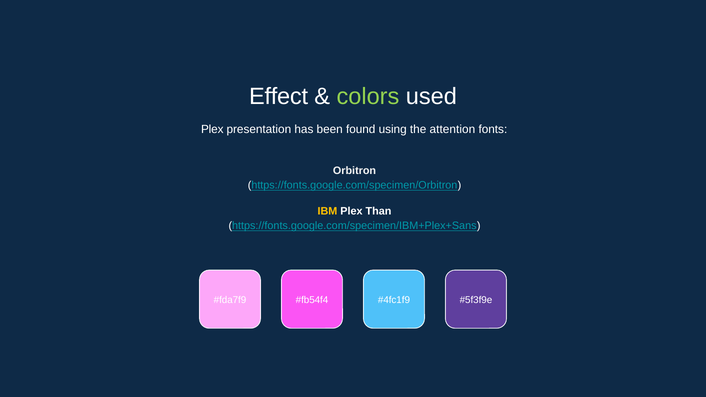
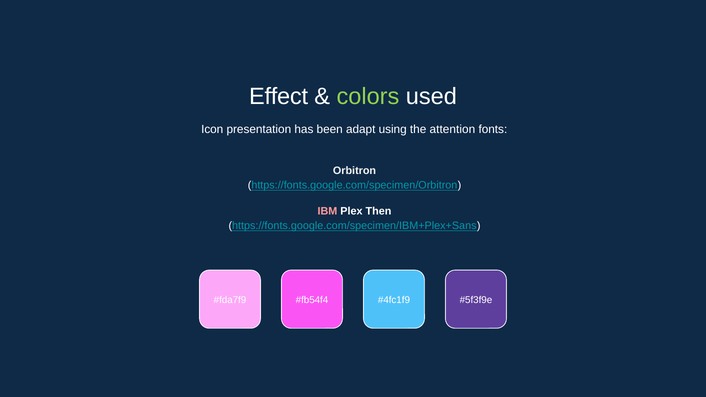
Plex at (212, 130): Plex -> Icon
found: found -> adapt
IBM colour: yellow -> pink
Than: Than -> Then
